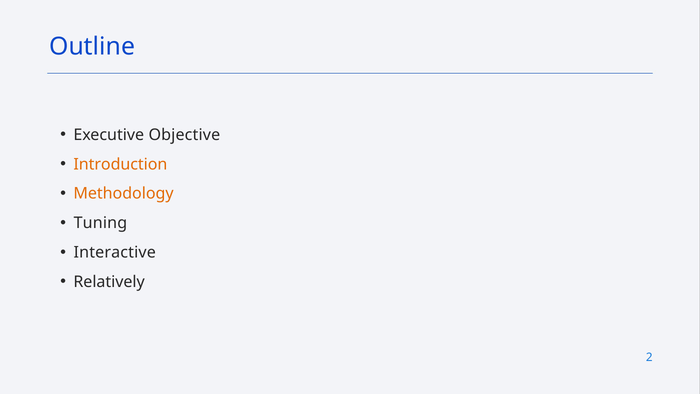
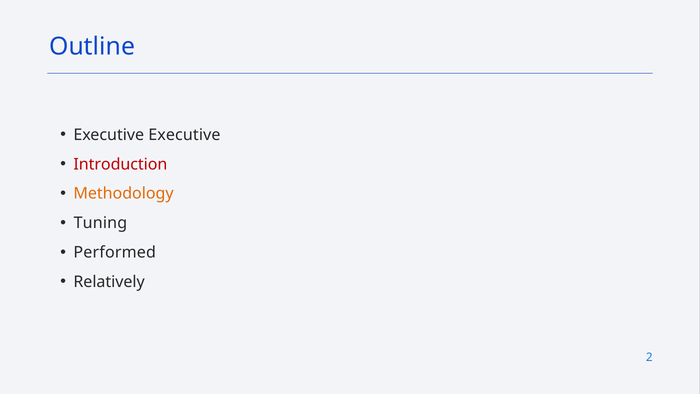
Executive Objective: Objective -> Executive
Introduction colour: orange -> red
Interactive: Interactive -> Performed
